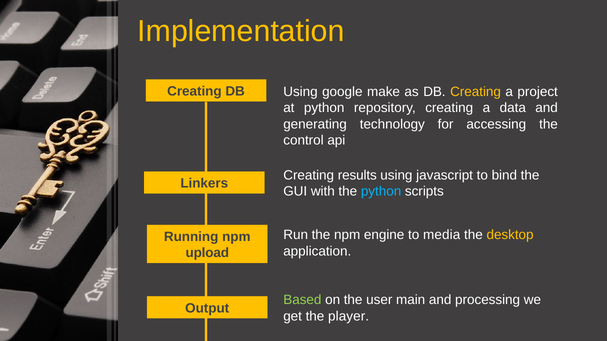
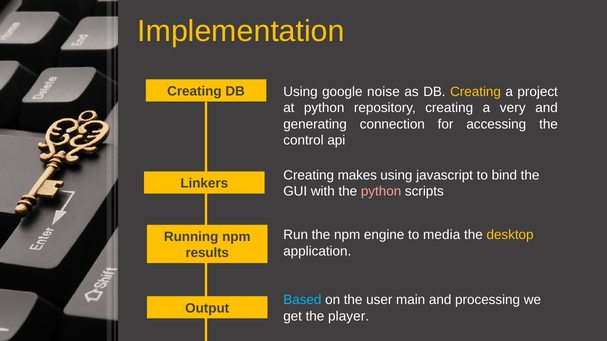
make: make -> noise
data: data -> very
technology: technology -> connection
results: results -> makes
python at (381, 192) colour: light blue -> pink
upload: upload -> results
Based colour: light green -> light blue
